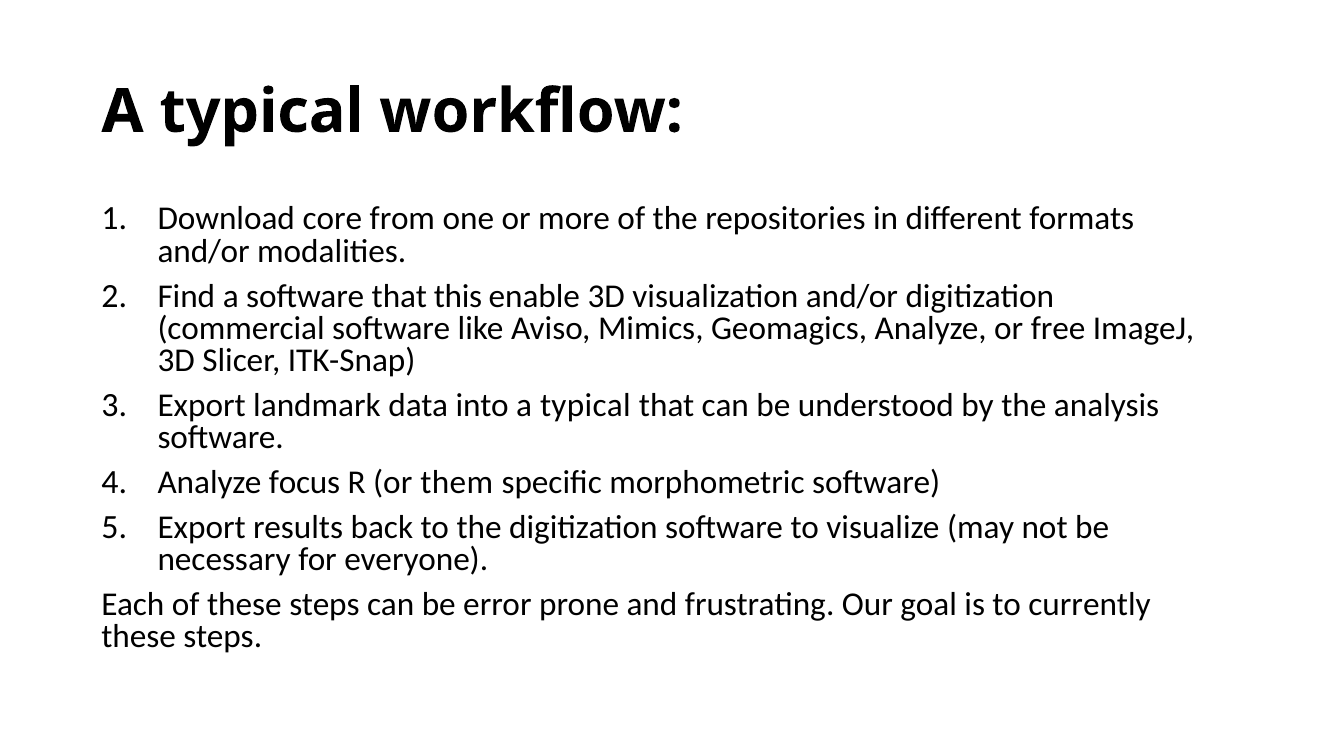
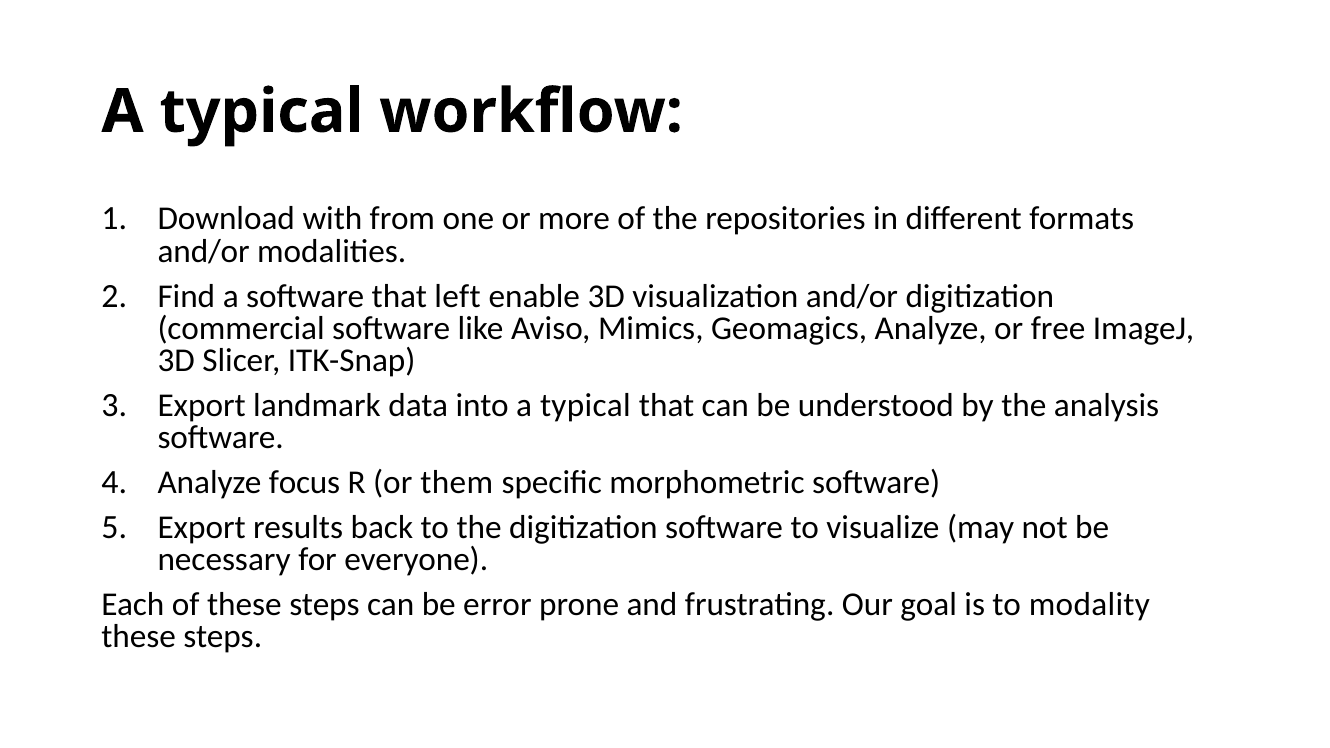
core: core -> with
this: this -> left
currently: currently -> modality
